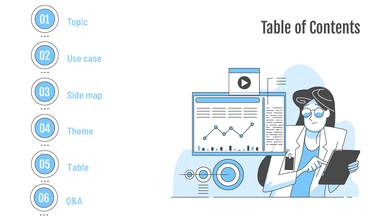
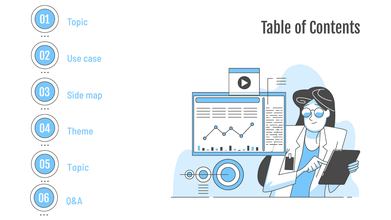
Table at (78, 168): Table -> Topic
